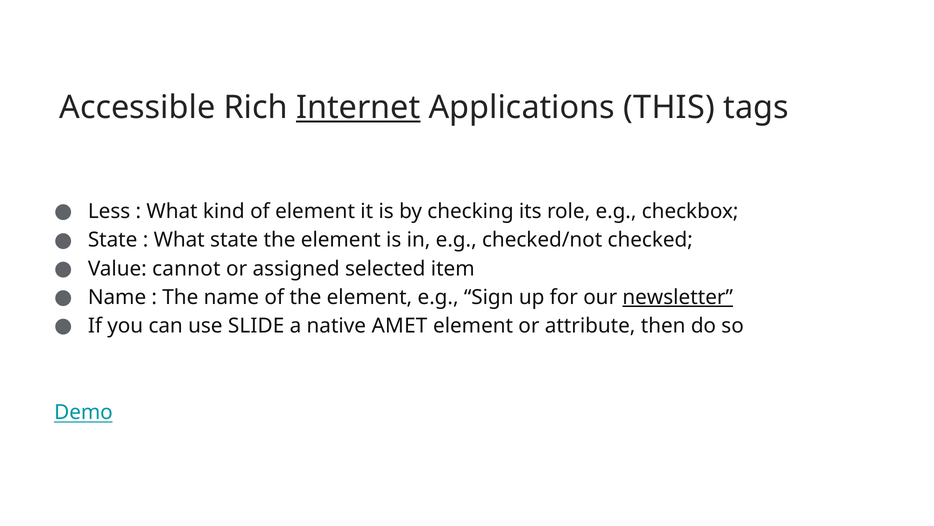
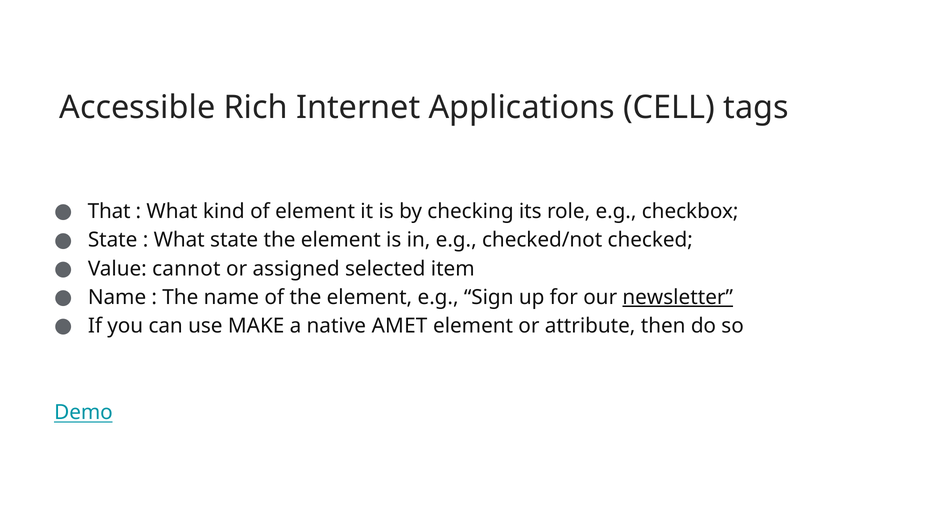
Internet underline: present -> none
THIS: THIS -> CELL
Less: Less -> That
SLIDE: SLIDE -> MAKE
